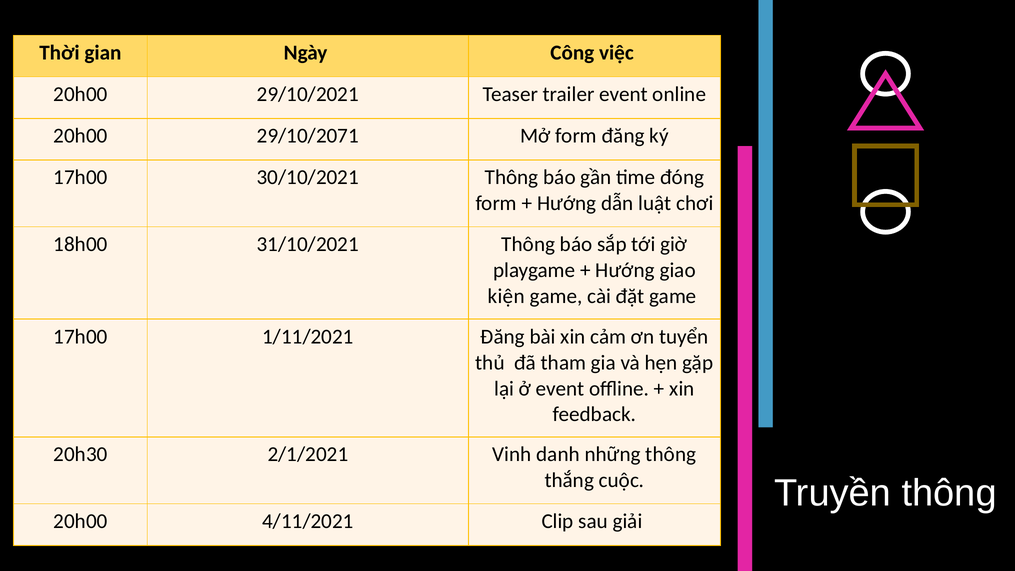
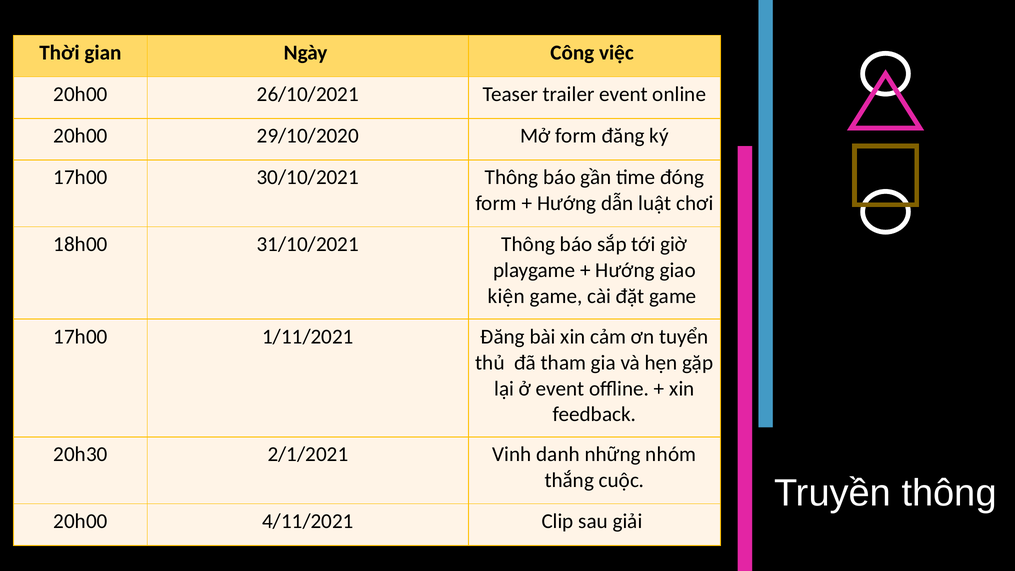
29/10/2021: 29/10/2021 -> 26/10/2021
29/10/2071: 29/10/2071 -> 29/10/2020
những thông: thông -> nhóm
